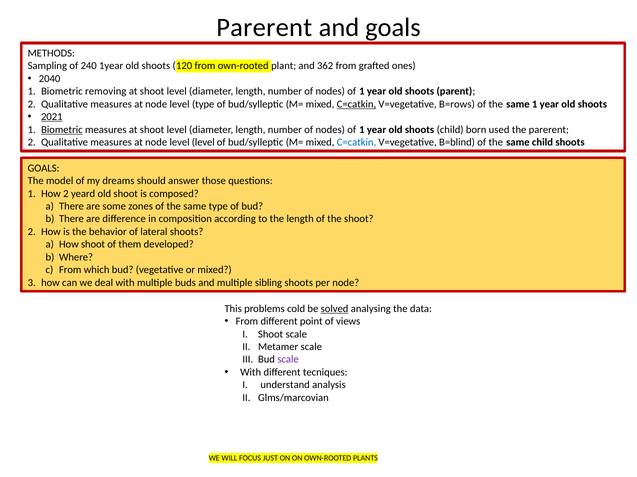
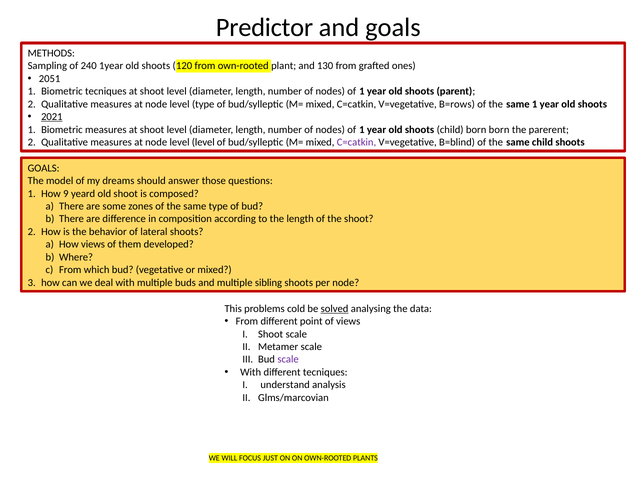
Parerent at (264, 28): Parerent -> Predictor
362: 362 -> 130
2040: 2040 -> 2051
Biometric removing: removing -> tecniques
C=catkin at (357, 104) underline: present -> none
Biometric at (62, 130) underline: present -> none
born used: used -> born
C=catkin at (357, 143) colour: blue -> purple
How 2: 2 -> 9
How shoot: shoot -> views
